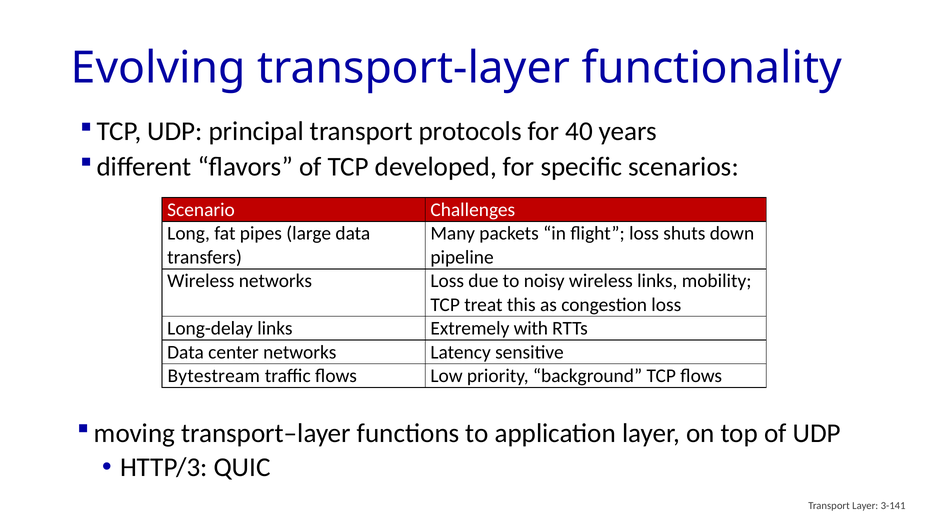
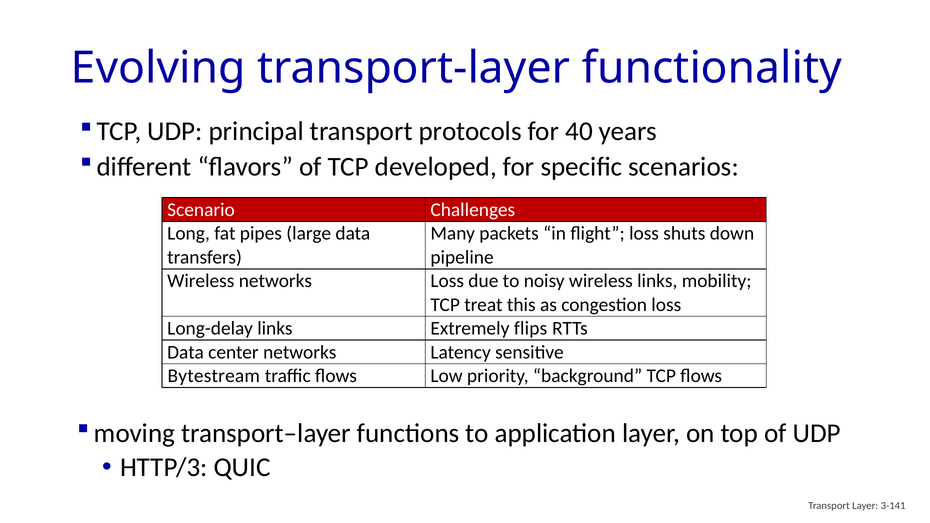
with: with -> flips
